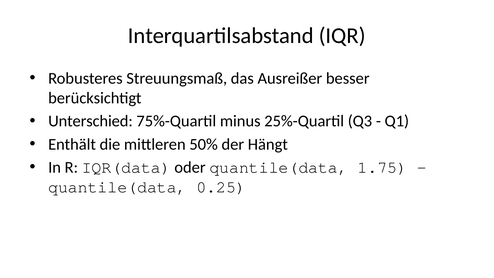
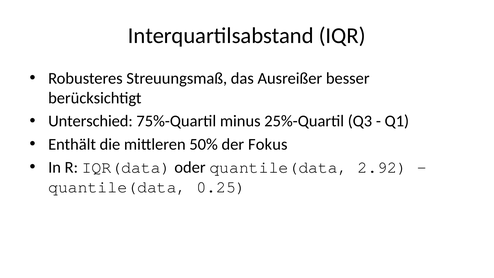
Hängt: Hängt -> Fokus
1.75: 1.75 -> 2.92
